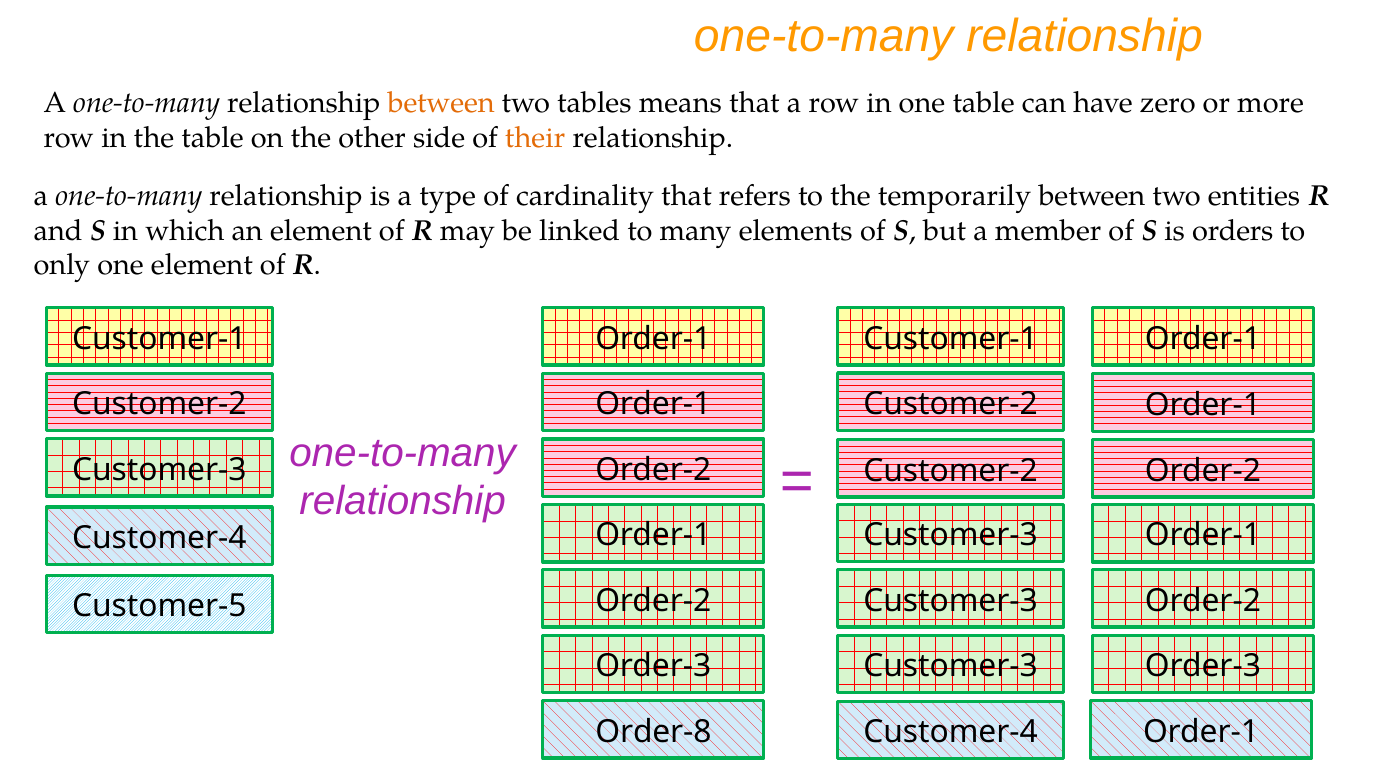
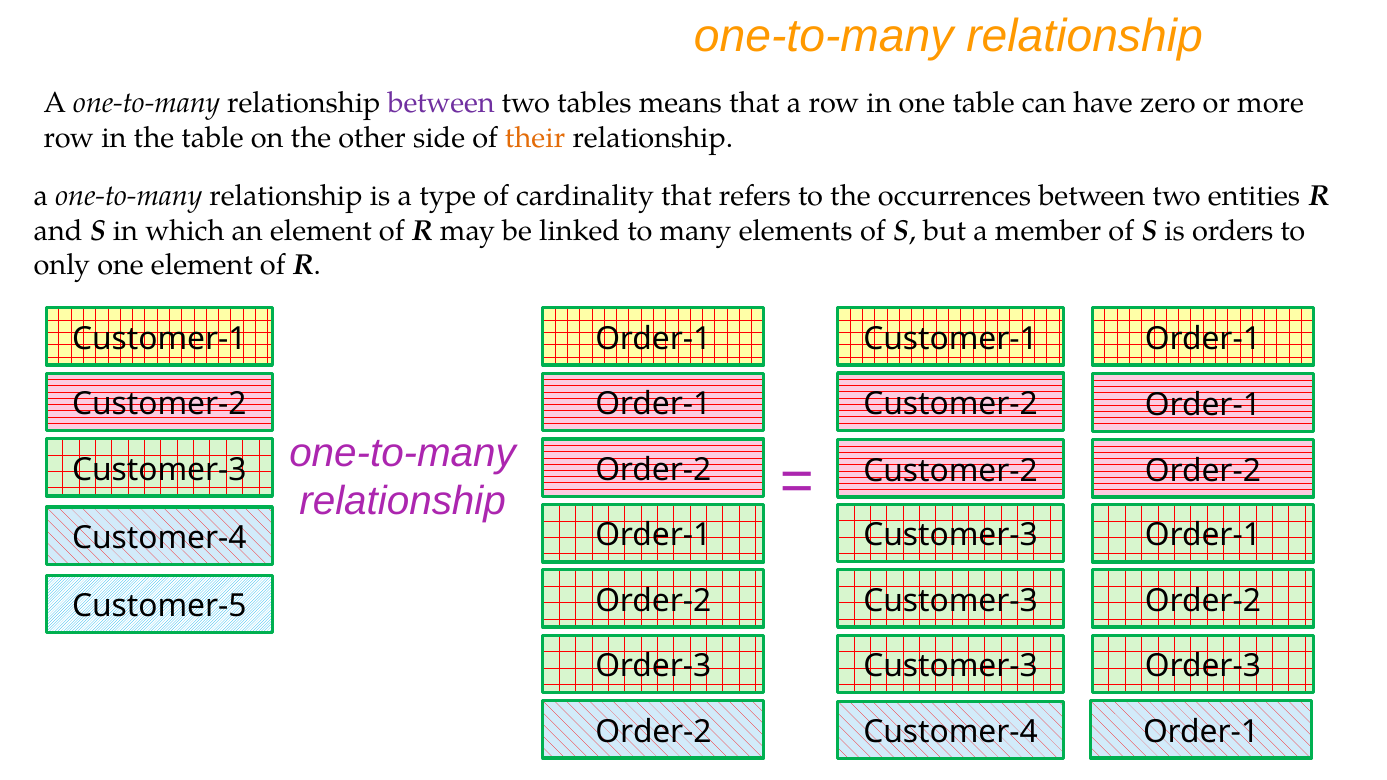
between at (441, 103) colour: orange -> purple
temporarily: temporarily -> occurrences
Order-8 at (653, 732): Order-8 -> Order-2
